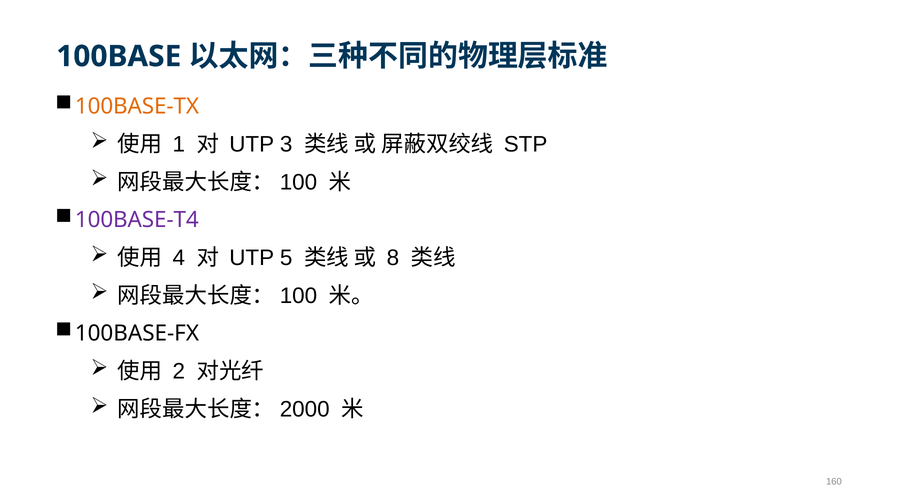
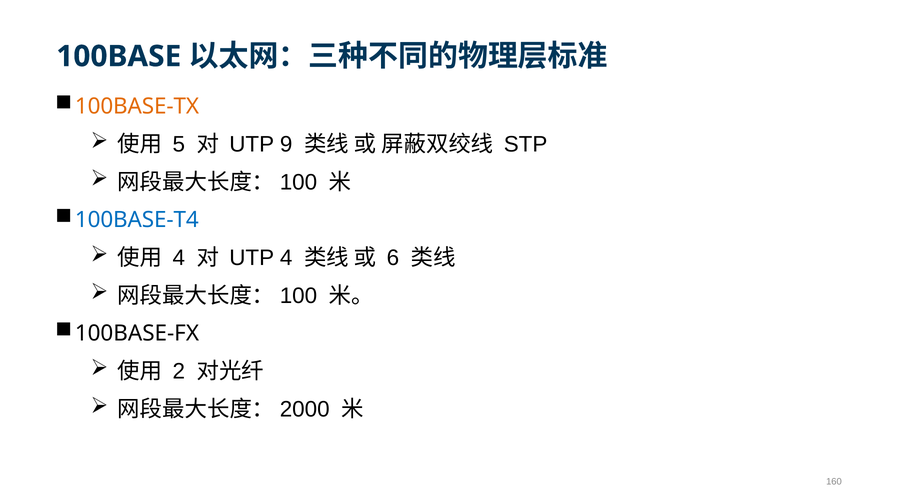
1: 1 -> 5
3: 3 -> 9
100BASE-T4 colour: purple -> blue
UTP 5: 5 -> 4
8: 8 -> 6
